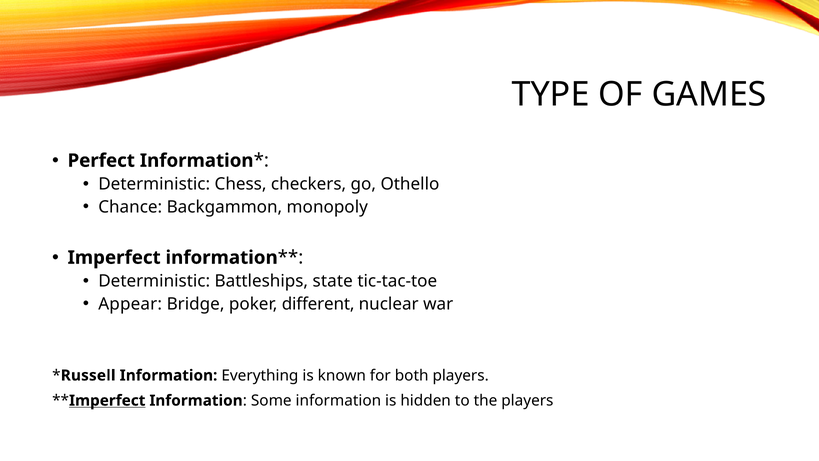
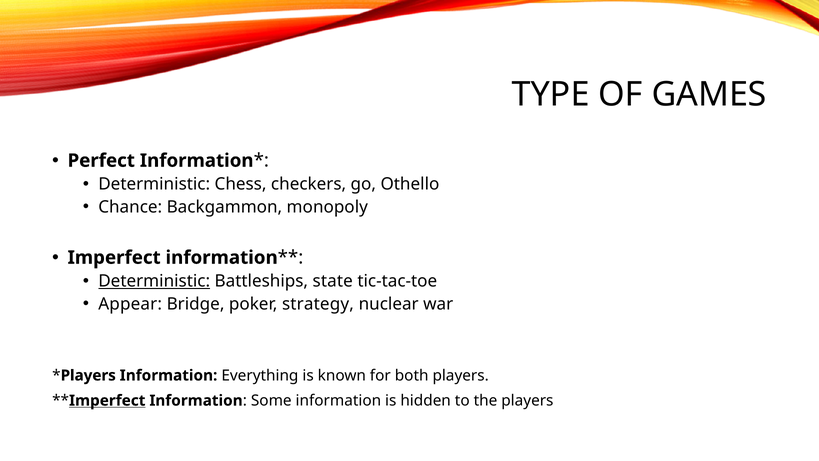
Deterministic at (154, 281) underline: none -> present
different: different -> strategy
Russell at (88, 375): Russell -> Players
